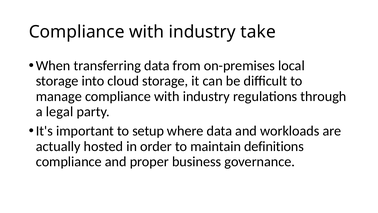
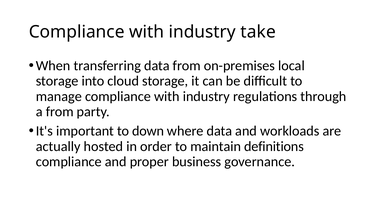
a legal: legal -> from
setup: setup -> down
